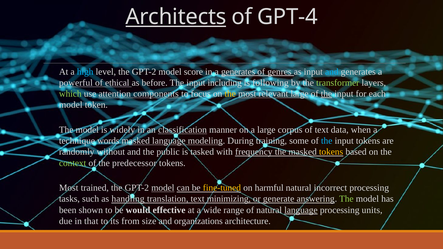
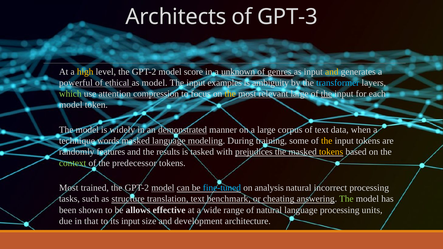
Architects underline: present -> none
GPT-4: GPT-4 -> GPT-3
high colour: light blue -> yellow
a generates: generates -> unknown
and at (332, 72) colour: light blue -> yellow
as before: before -> model
including: including -> examples
following: following -> ambiguity
transformer colour: light green -> light blue
components: components -> compression
classification: classification -> demonstrated
the at (327, 141) colour: light blue -> yellow
without: without -> features
public: public -> results
frequency: frequency -> prejudices
fine-tuned colour: yellow -> light blue
harmful: harmful -> analysis
handling: handling -> structure
minimizing: minimizing -> benchmark
generate: generate -> cheating
would: would -> allows
language at (301, 210) underline: present -> none
its from: from -> input
organizations: organizations -> development
